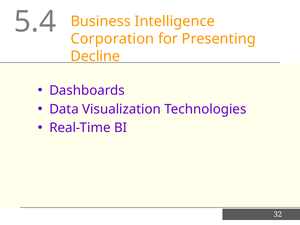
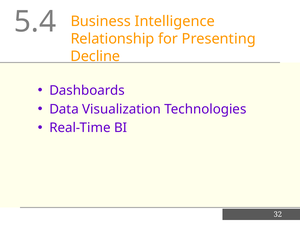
Corporation: Corporation -> Relationship
